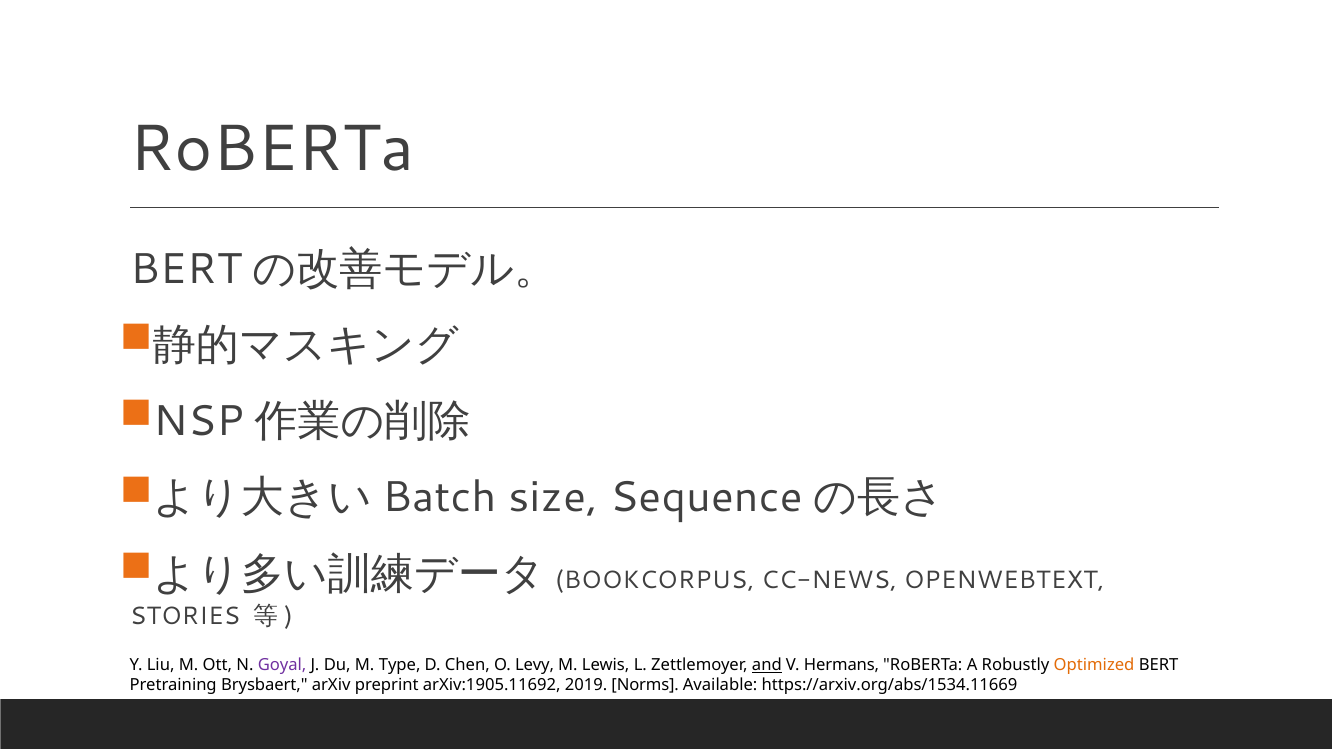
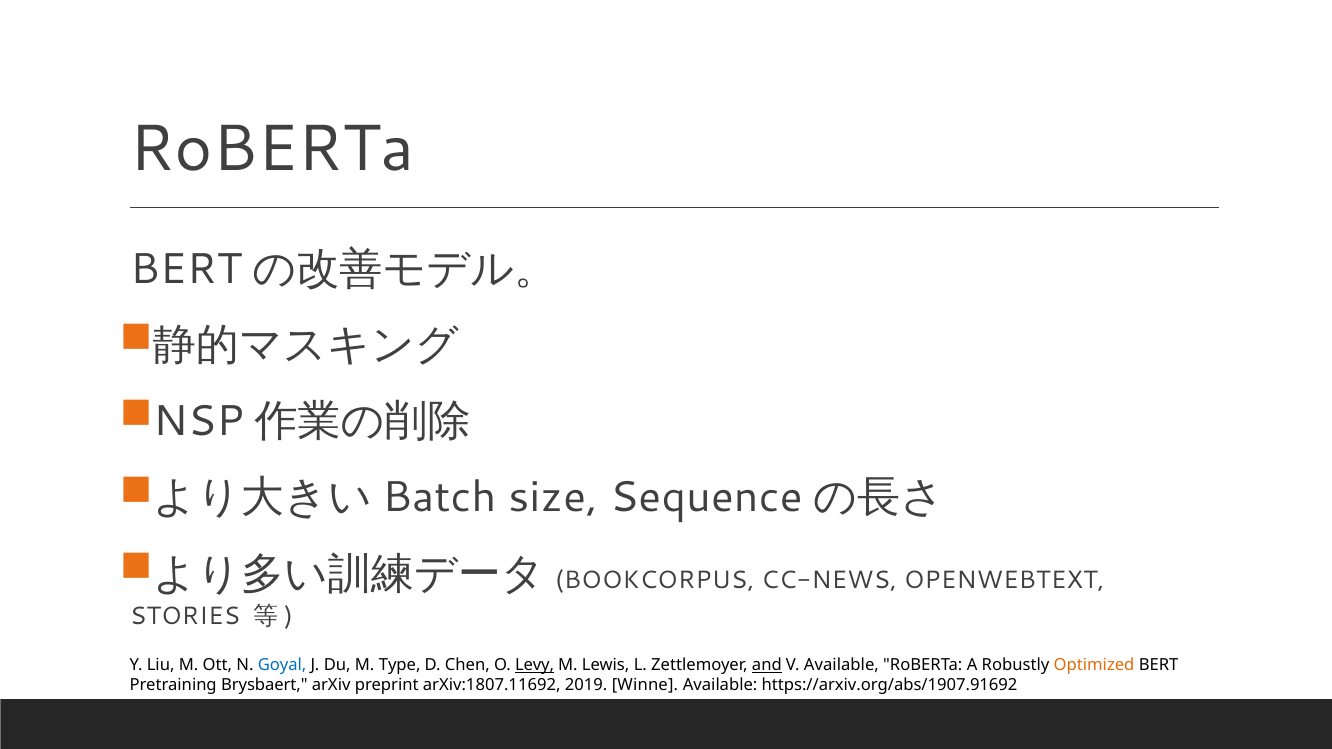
Goyal colour: purple -> blue
Levy underline: none -> present
V Hermans: Hermans -> Available
arXiv:1905.11692: arXiv:1905.11692 -> arXiv:1807.11692
Norms: Norms -> Winne
https://arxiv.org/abs/1534.11669: https://arxiv.org/abs/1534.11669 -> https://arxiv.org/abs/1907.91692
